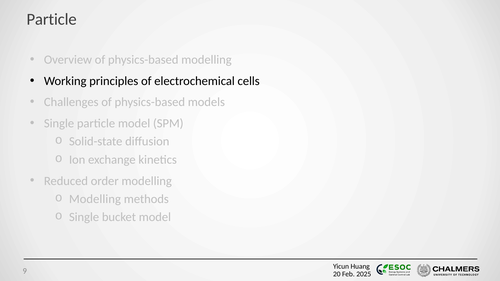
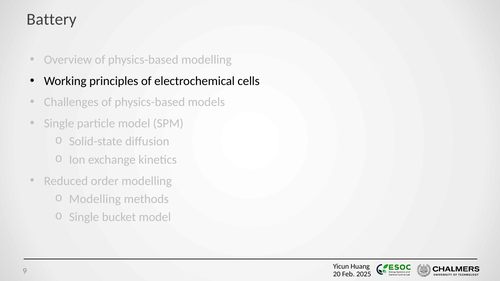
Particle at (52, 19): Particle -> Battery
